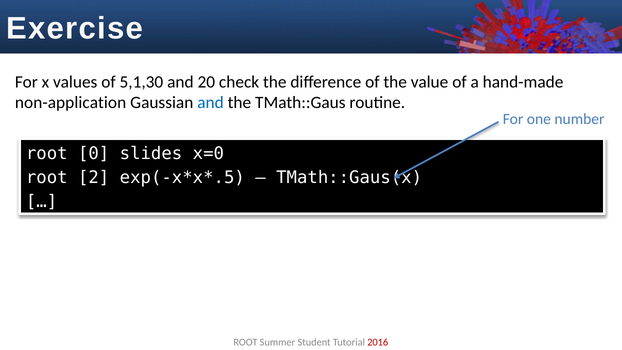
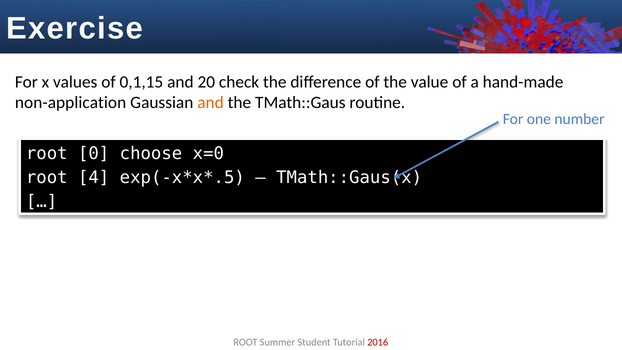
5,1,30: 5,1,30 -> 0,1,15
and at (211, 103) colour: blue -> orange
slides: slides -> choose
2: 2 -> 4
